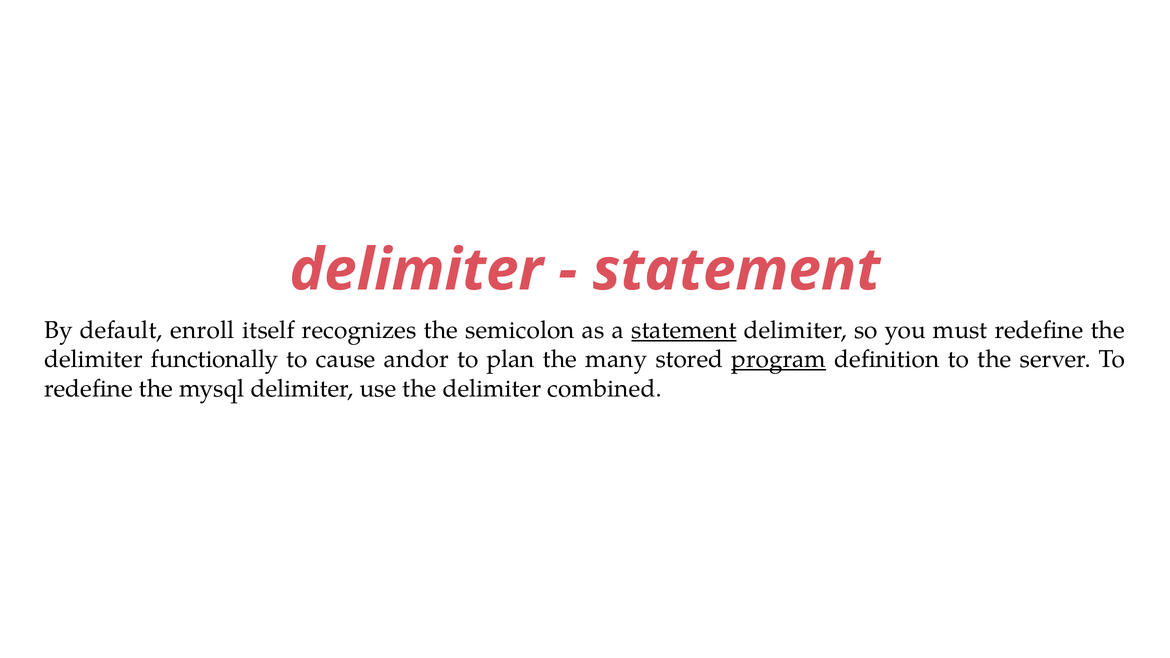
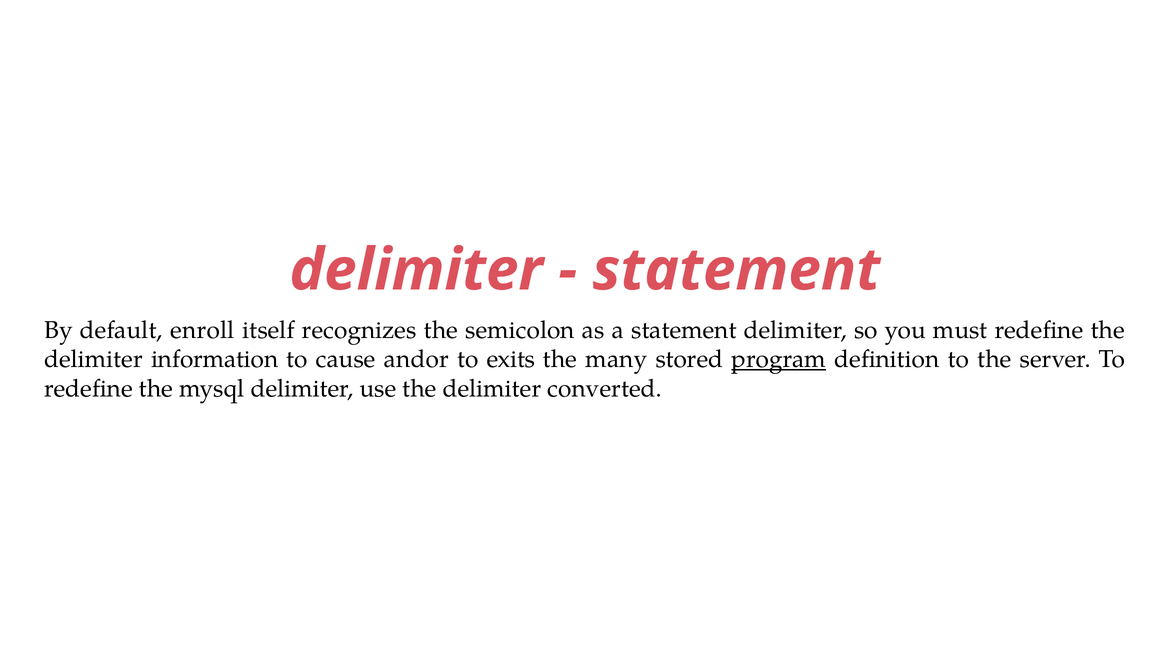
statement at (684, 330) underline: present -> none
functionally: functionally -> information
plan: plan -> exits
combined: combined -> converted
